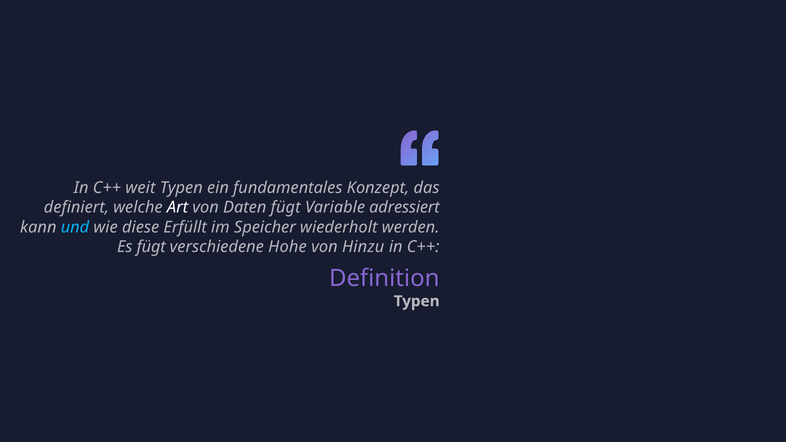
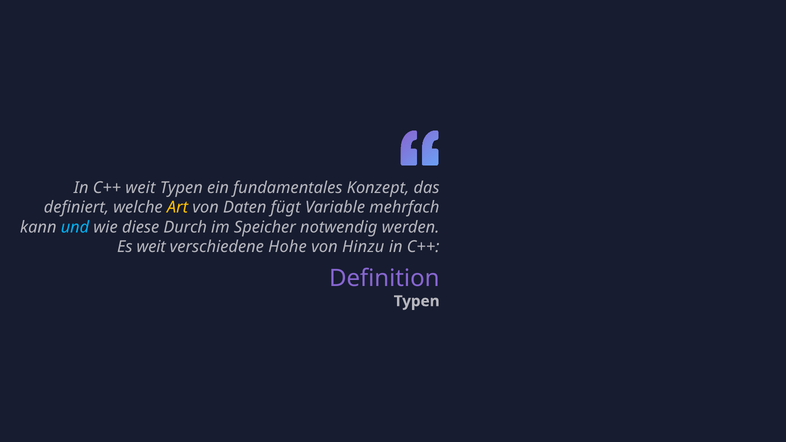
Art colour: white -> yellow
adressiert: adressiert -> mehrfach
Erfüllt: Erfüllt -> Durch
wiederholt: wiederholt -> notwendig
Es fügt: fügt -> weit
